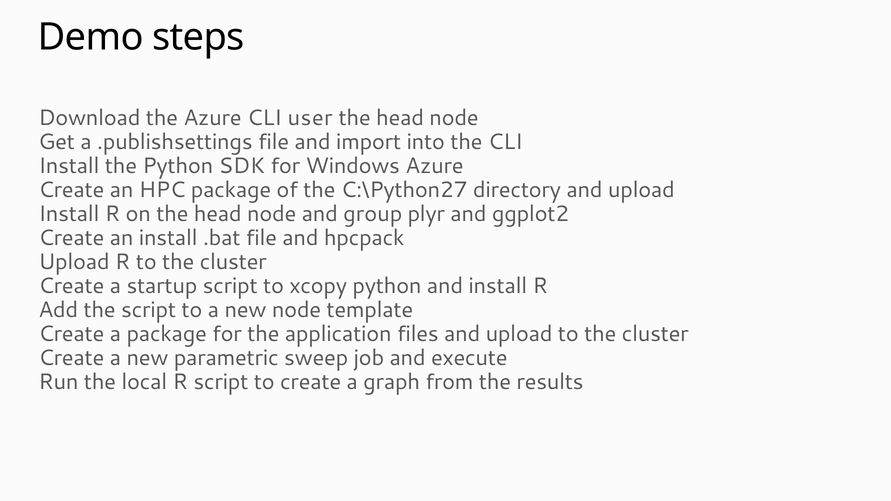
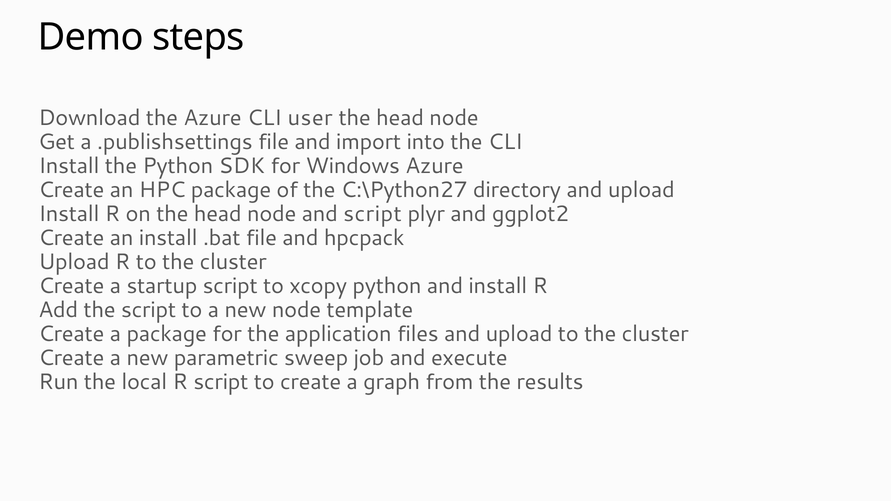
and group: group -> script
